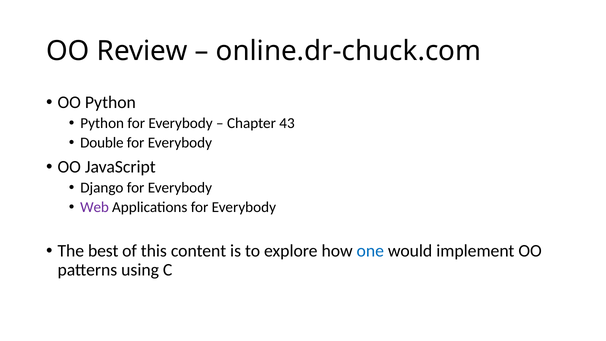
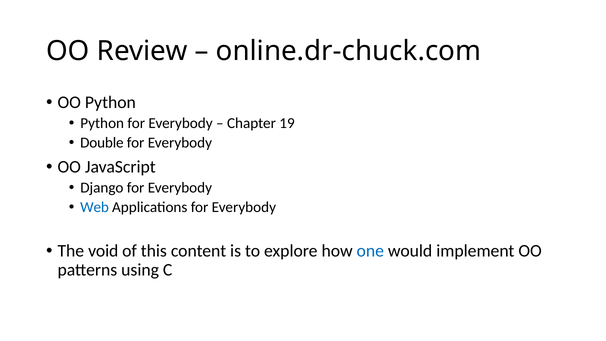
43: 43 -> 19
Web colour: purple -> blue
best: best -> void
